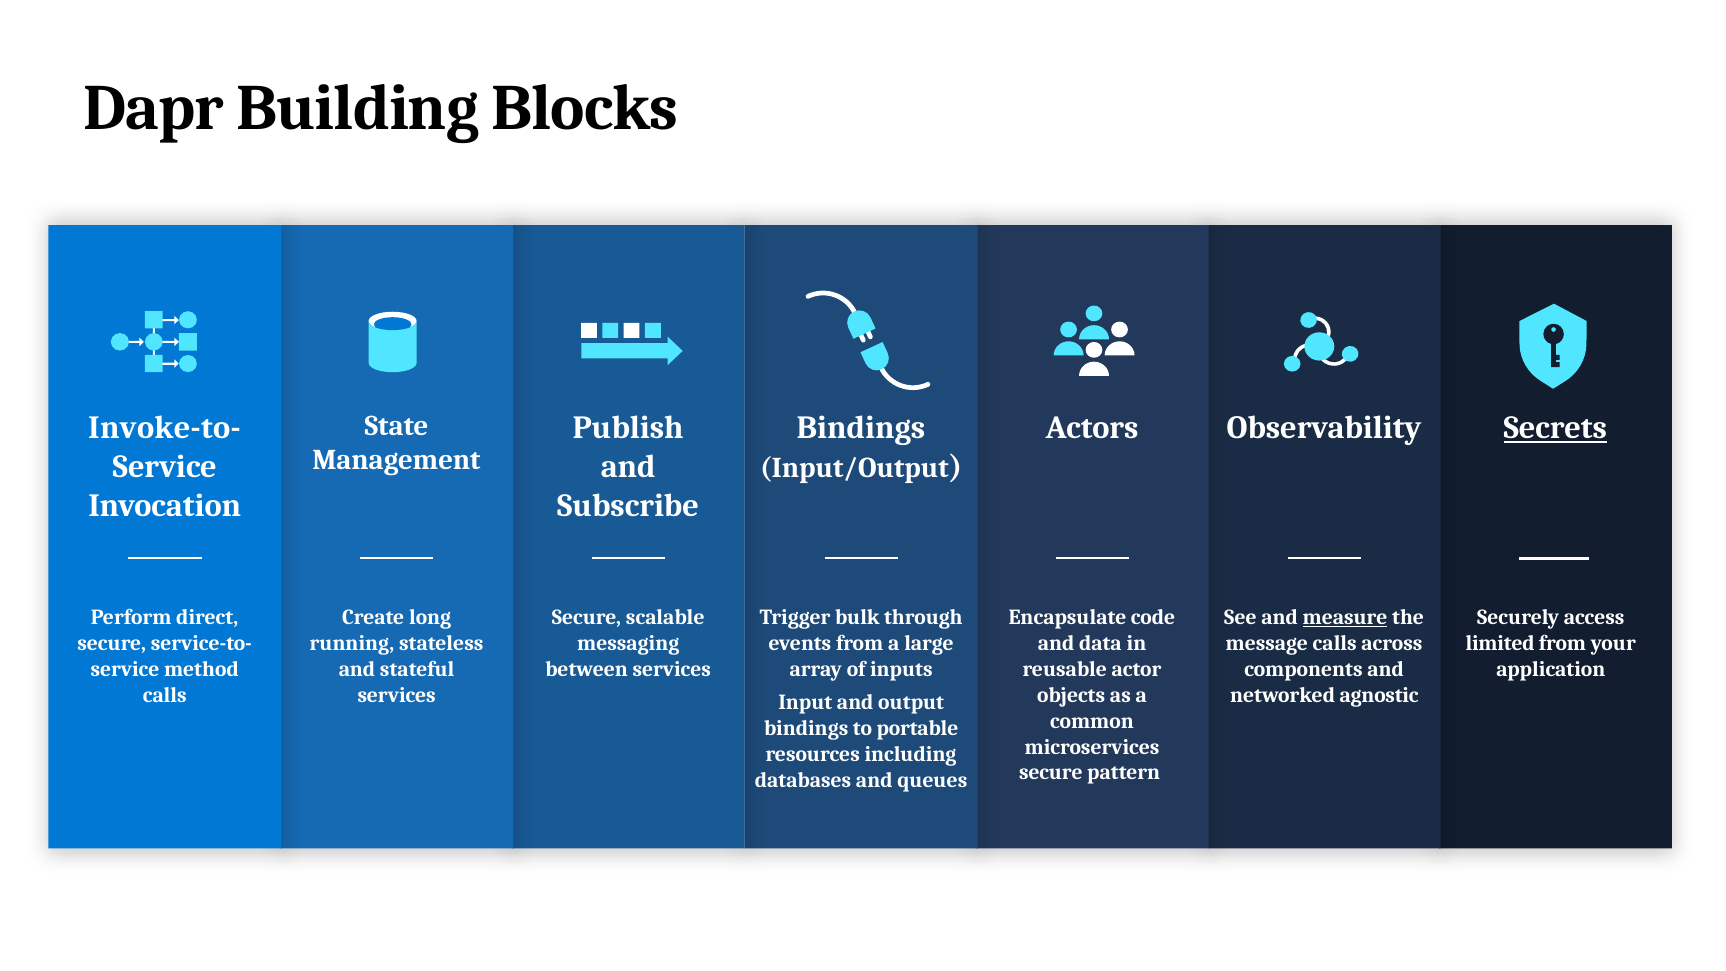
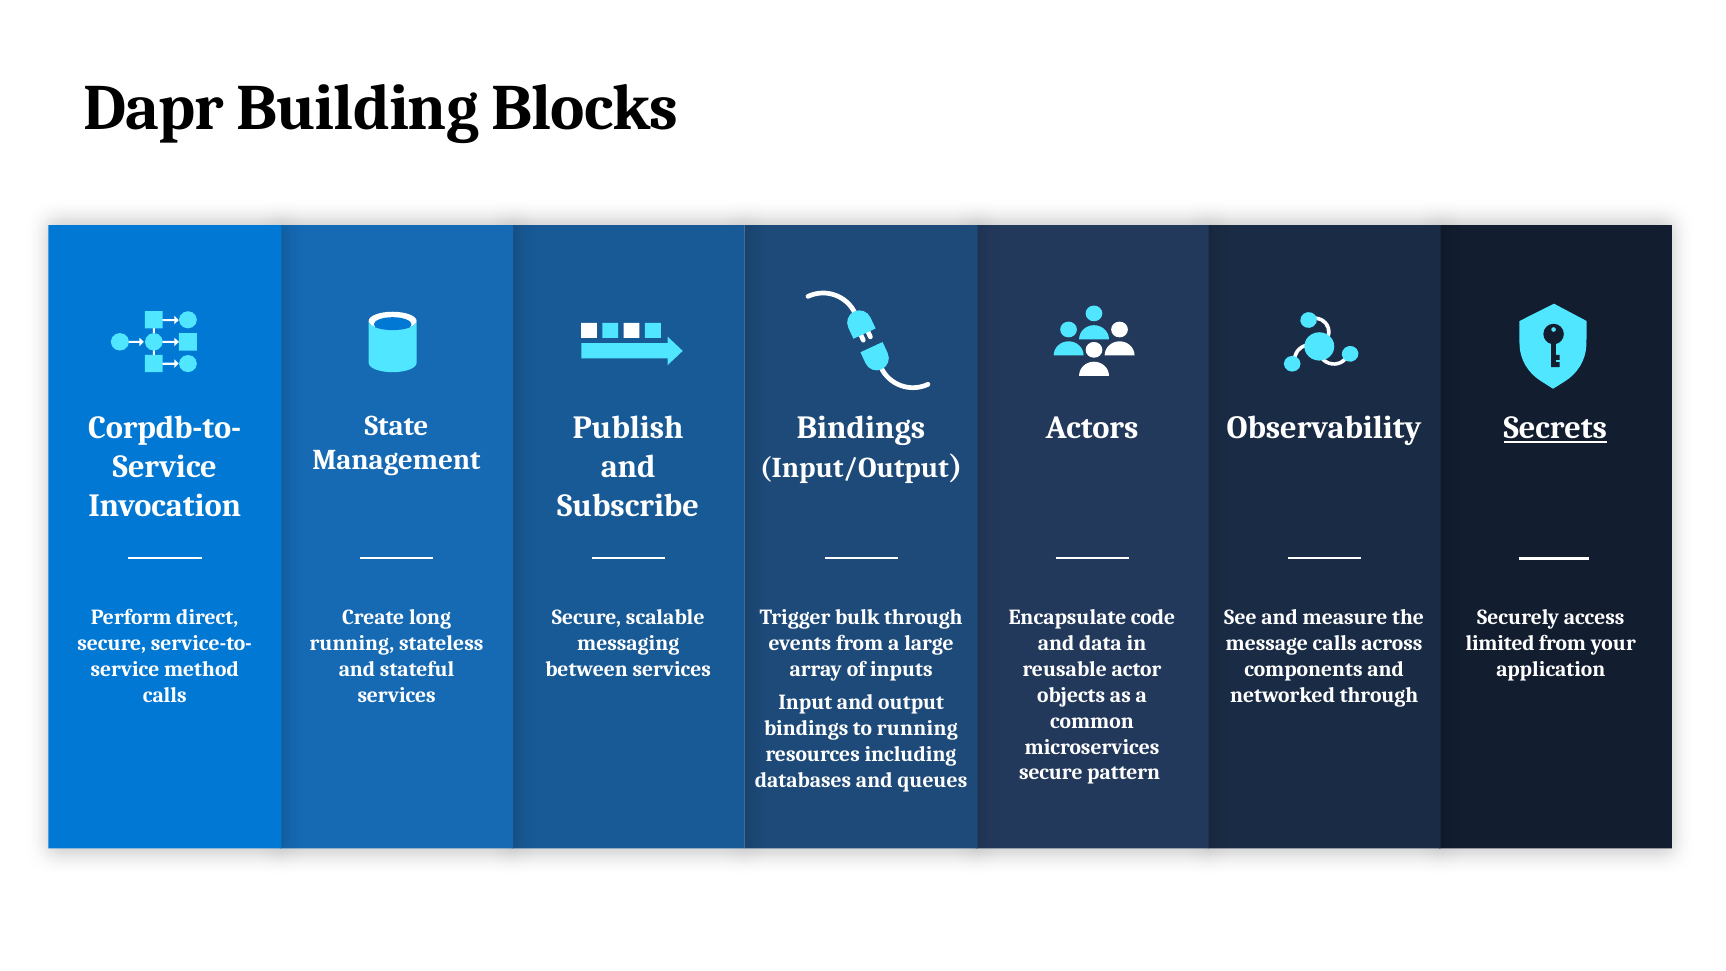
Invoke-to-: Invoke-to- -> Corpdb-to-
measure underline: present -> none
networked agnostic: agnostic -> through
to portable: portable -> running
